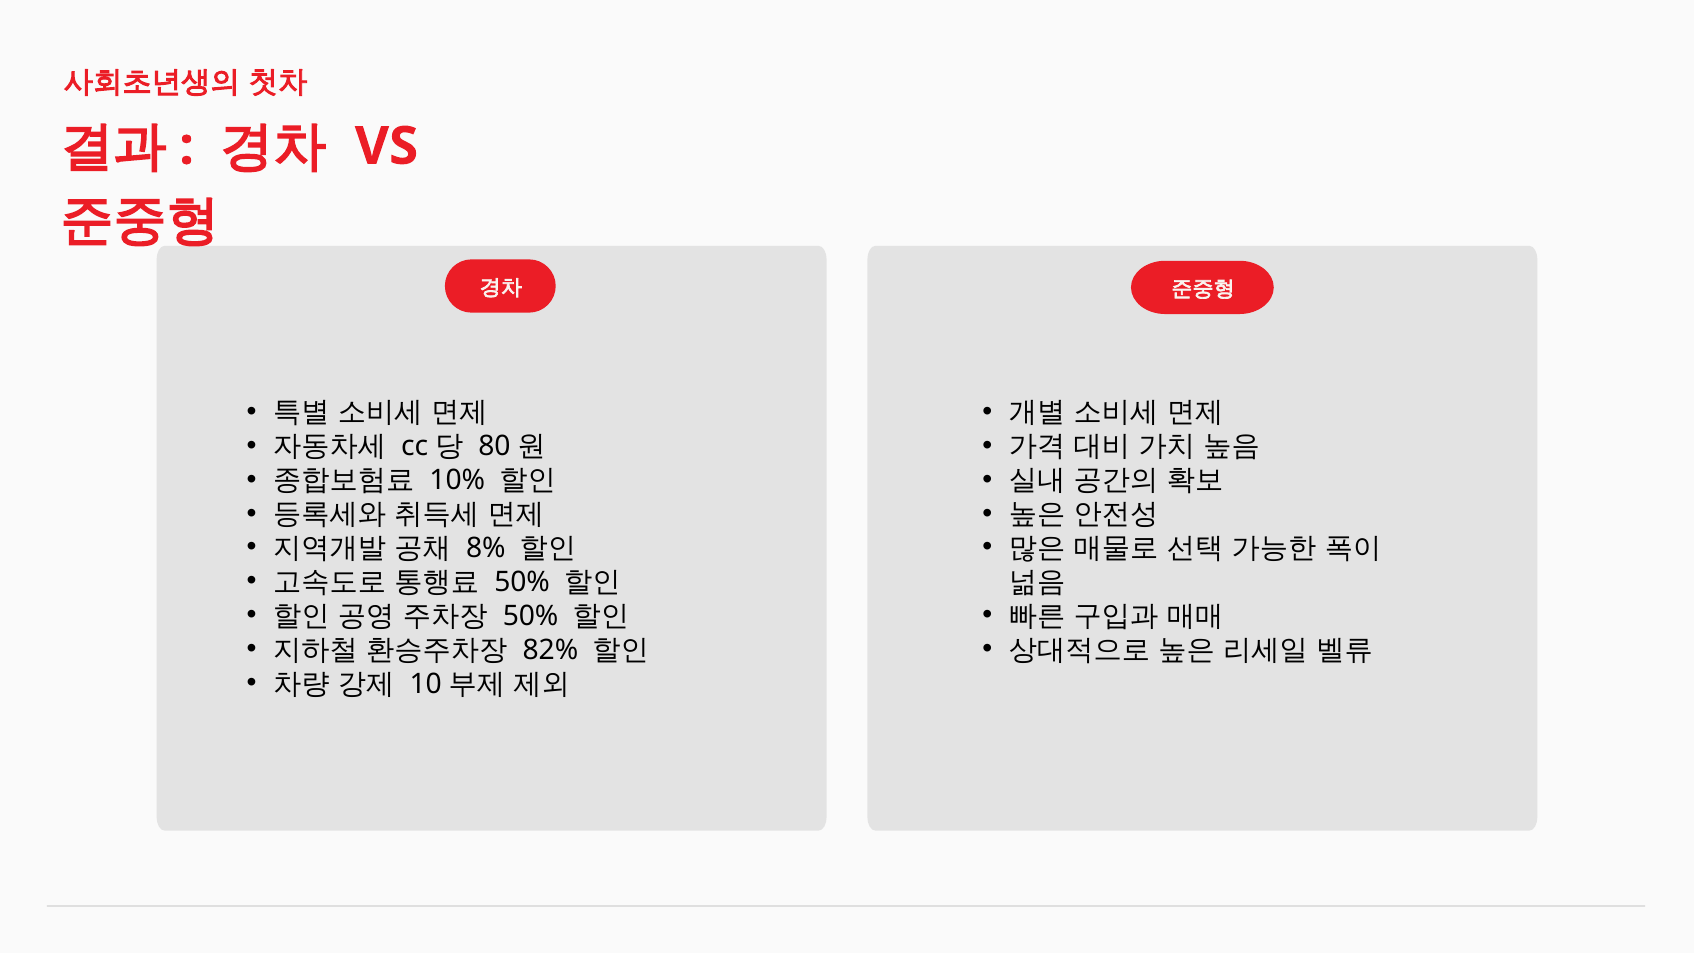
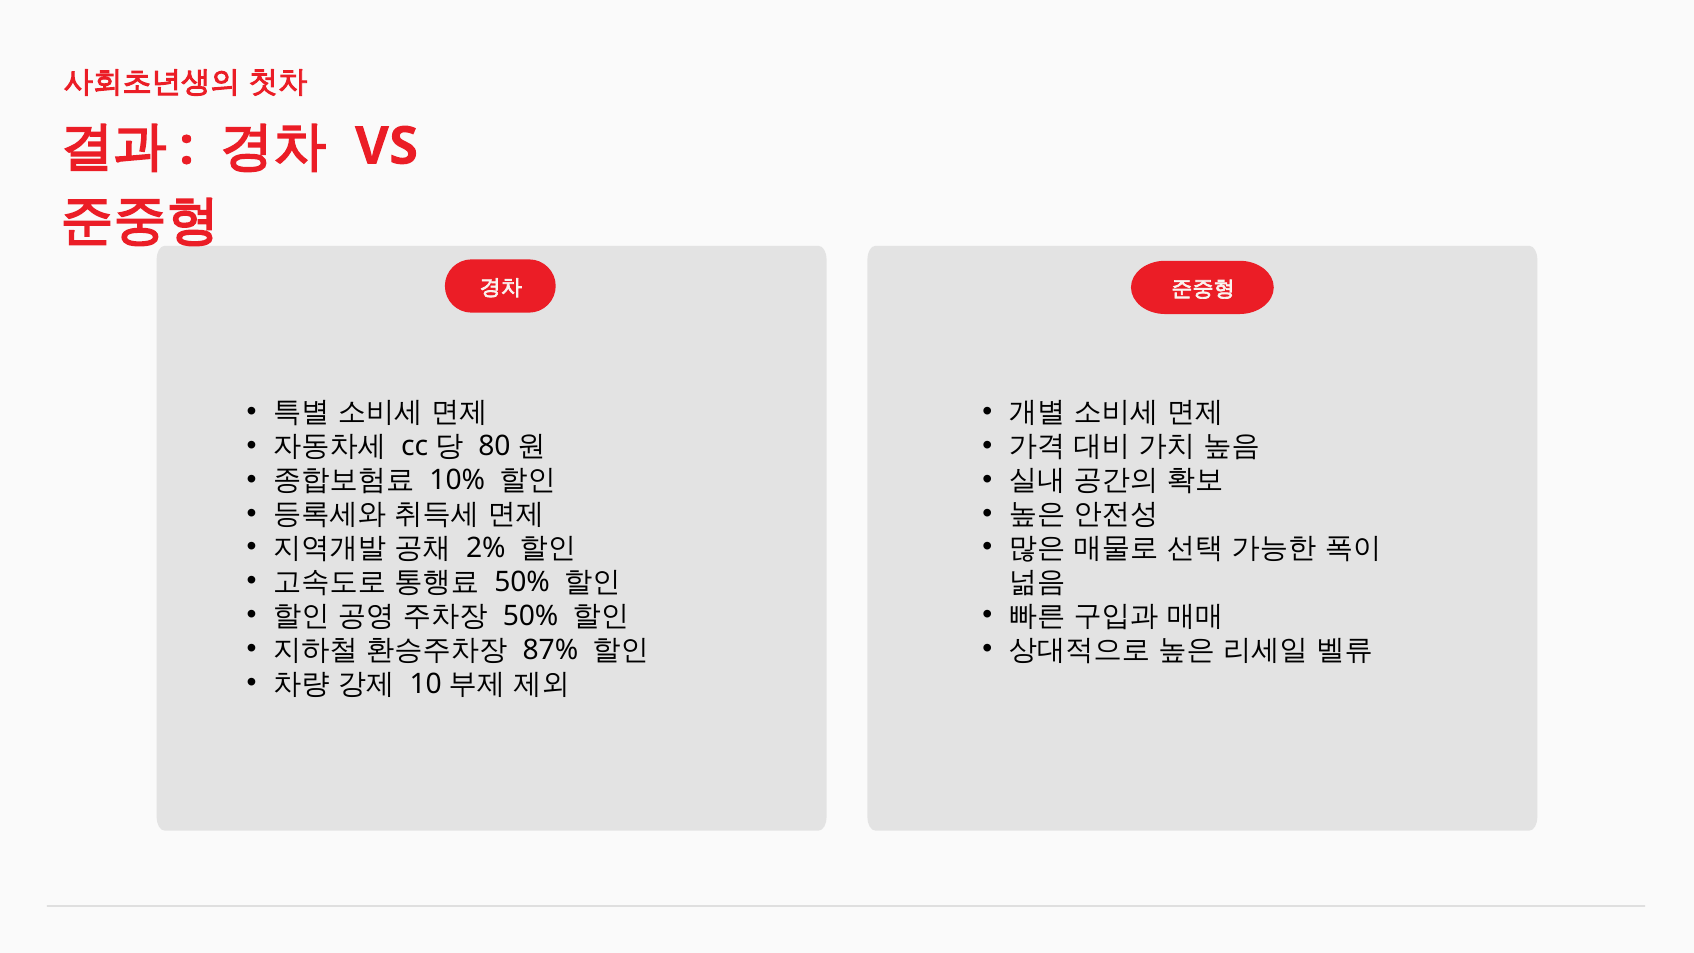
8%: 8% -> 2%
82%: 82% -> 87%
